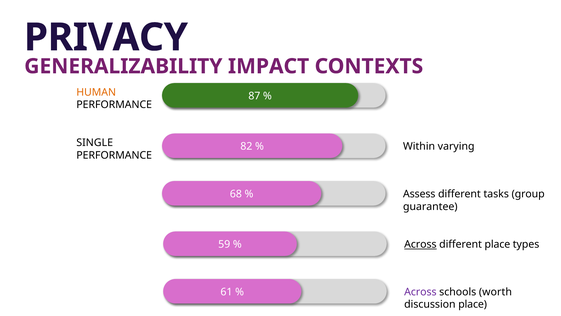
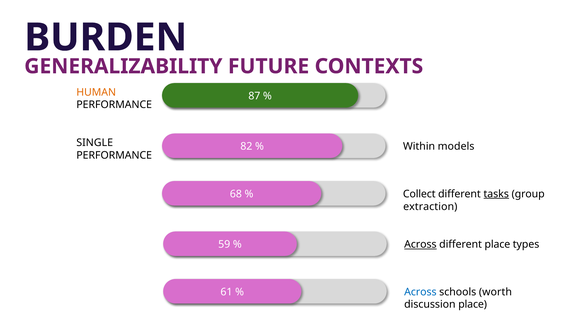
PRIVACY: PRIVACY -> BURDEN
IMPACT: IMPACT -> FUTURE
varying: varying -> models
Assess: Assess -> Collect
tasks underline: none -> present
guarantee: guarantee -> extraction
Across at (420, 291) colour: purple -> blue
